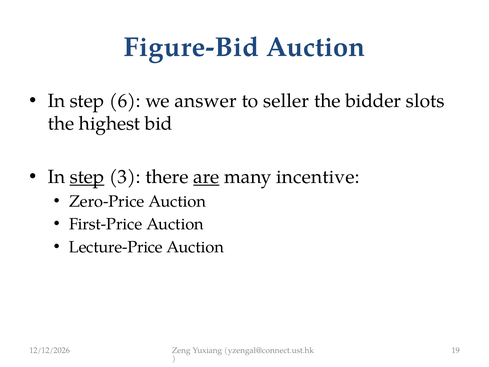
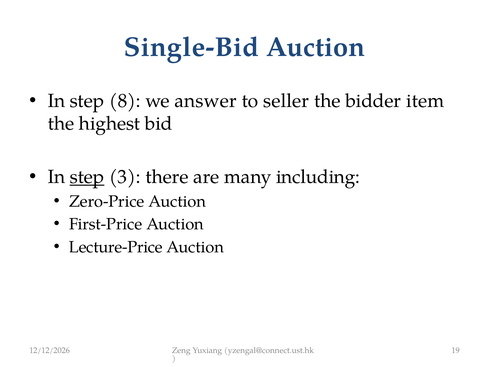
Figure-Bid: Figure-Bid -> Single-Bid
6: 6 -> 8
slots: slots -> item
are underline: present -> none
incentive: incentive -> including
